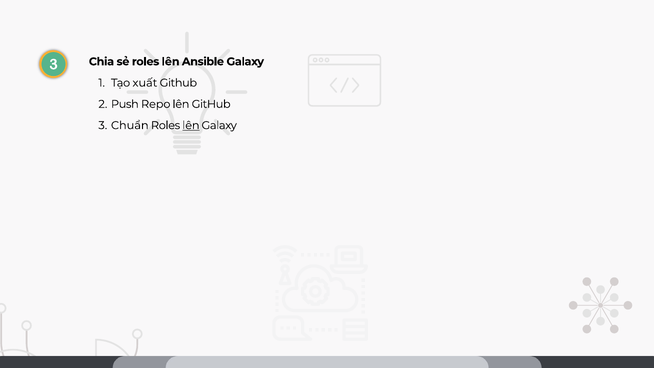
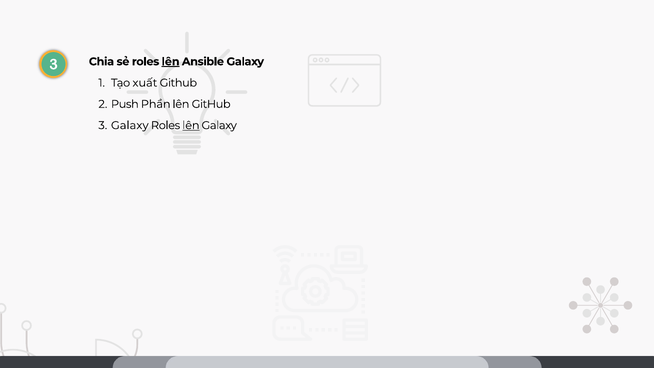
lên at (171, 62) underline: none -> present
Repo: Repo -> Phần
Chuẩn at (130, 125): Chuẩn -> Galaxy
